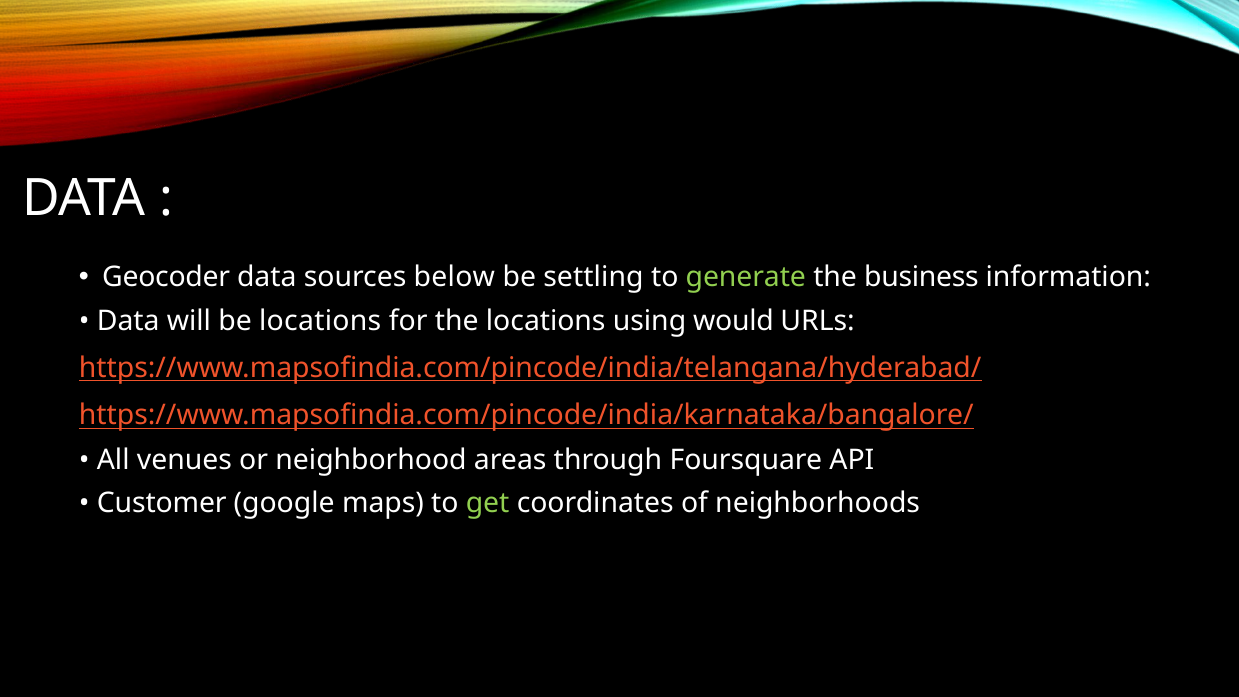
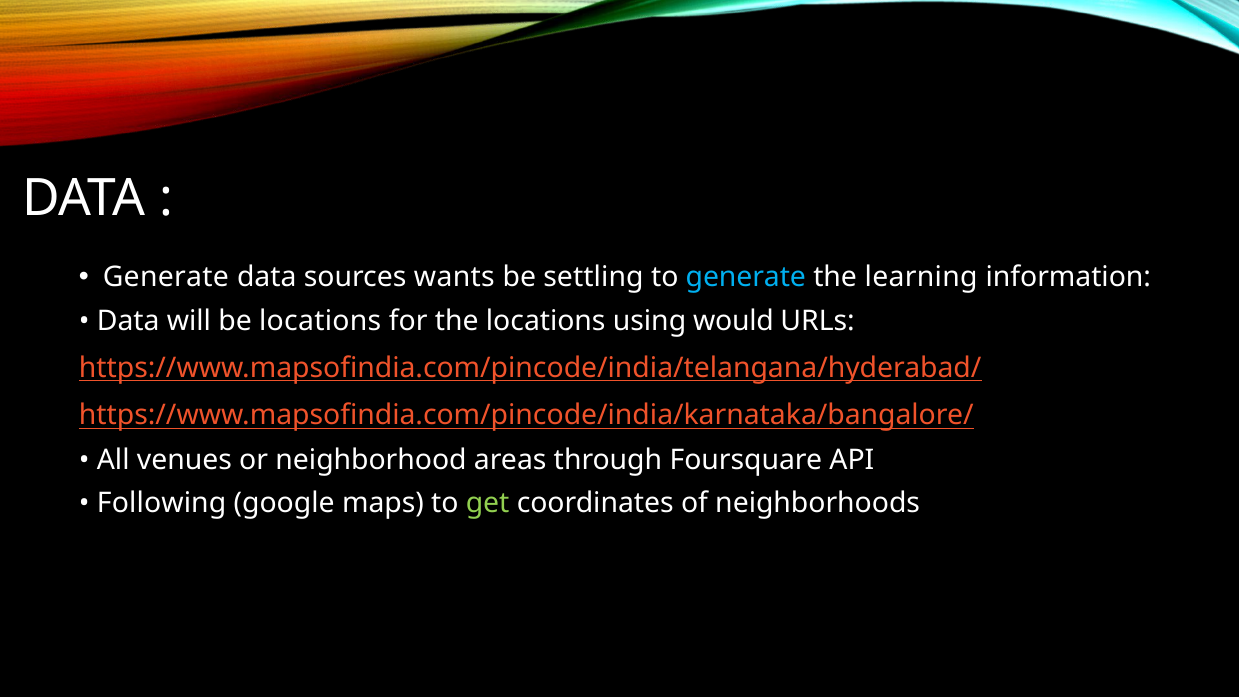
Geocoder at (166, 277): Geocoder -> Generate
below: below -> wants
generate at (746, 277) colour: light green -> light blue
business: business -> learning
Customer: Customer -> Following
